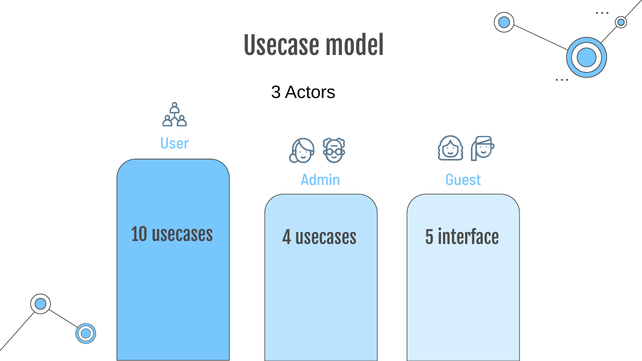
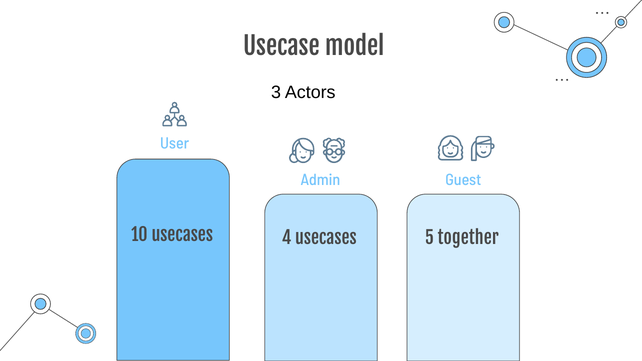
interface: interface -> together
